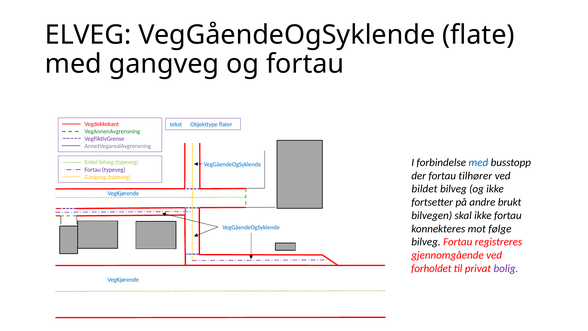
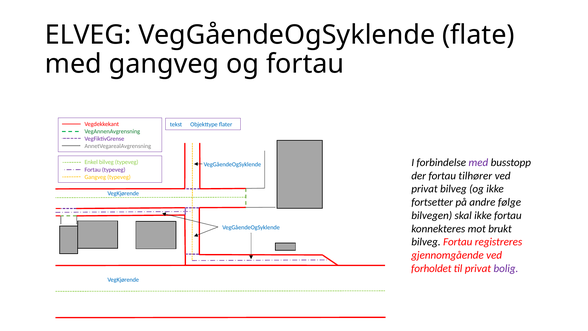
med at (478, 162) colour: blue -> purple
bildet at (424, 189): bildet -> privat
brukt: brukt -> følge
følge: følge -> brukt
